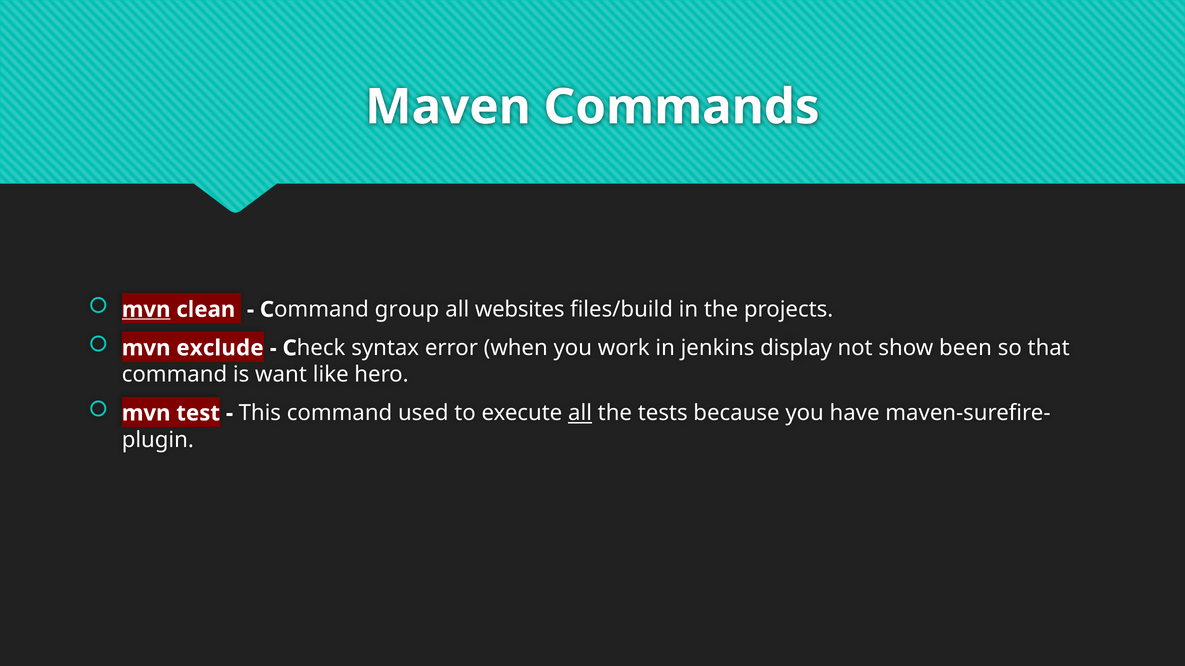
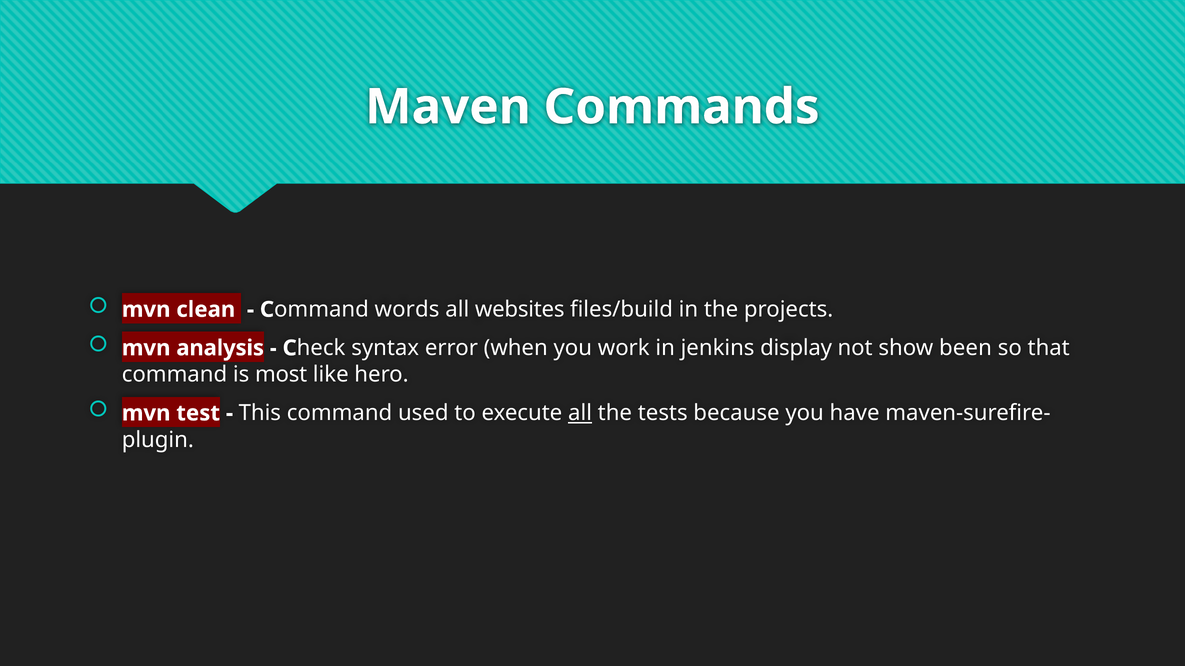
mvn at (146, 310) underline: present -> none
group: group -> words
exclude: exclude -> analysis
want: want -> most
